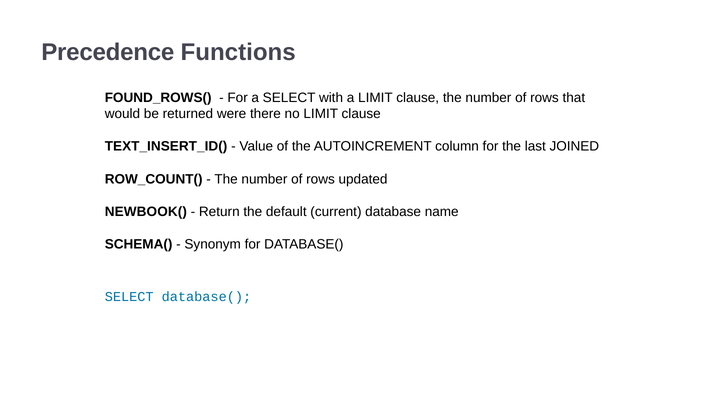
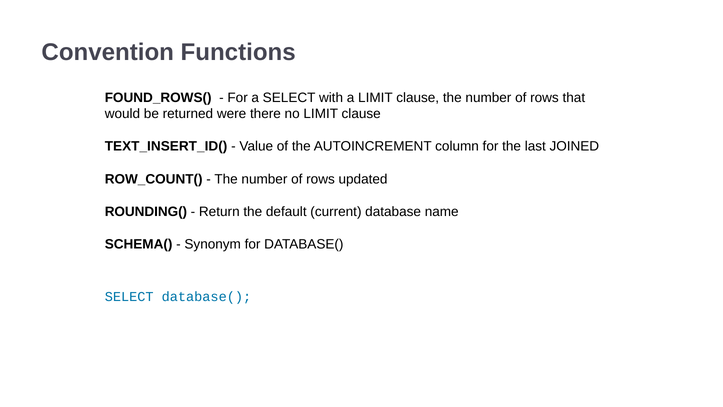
Precedence: Precedence -> Convention
NEWBOOK(: NEWBOOK( -> ROUNDING(
